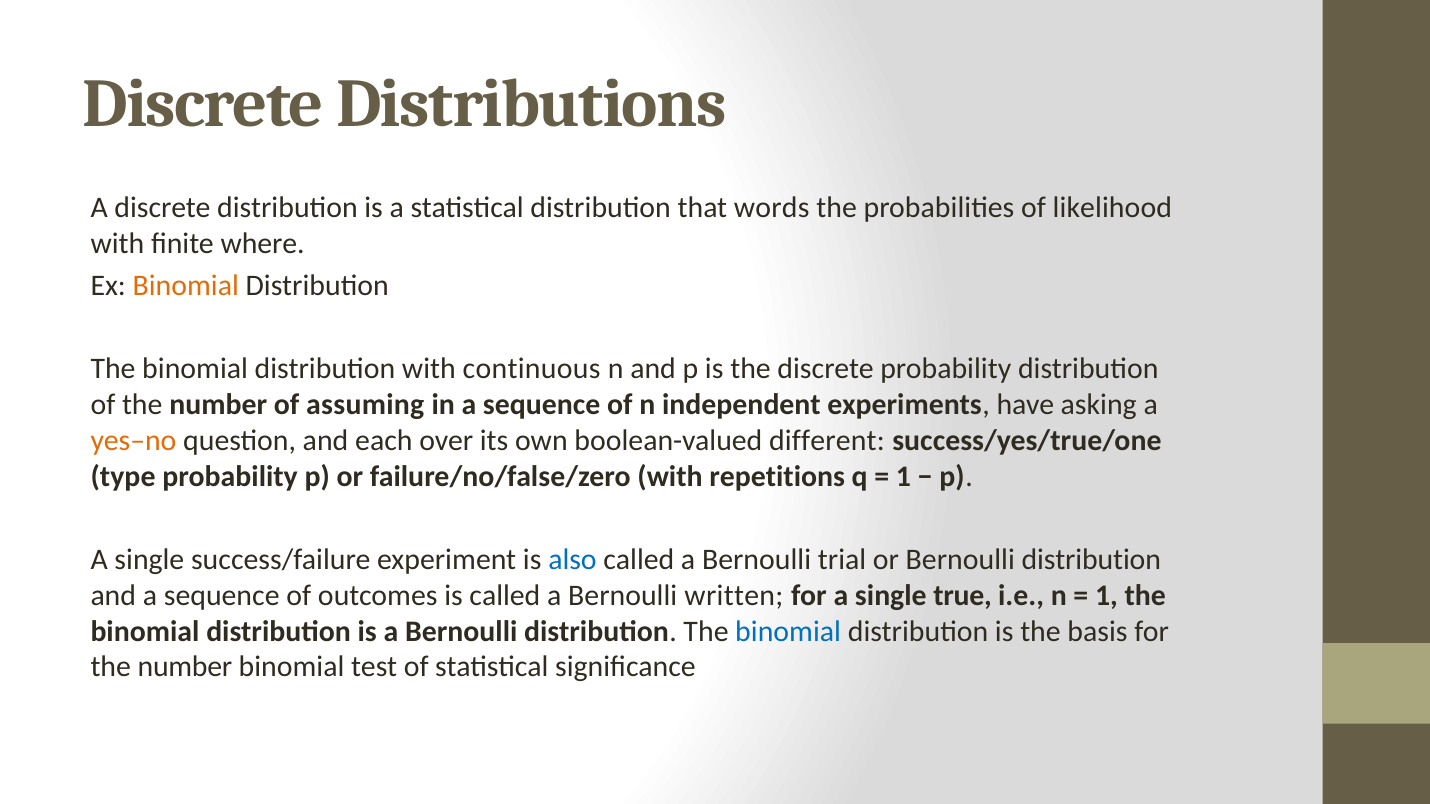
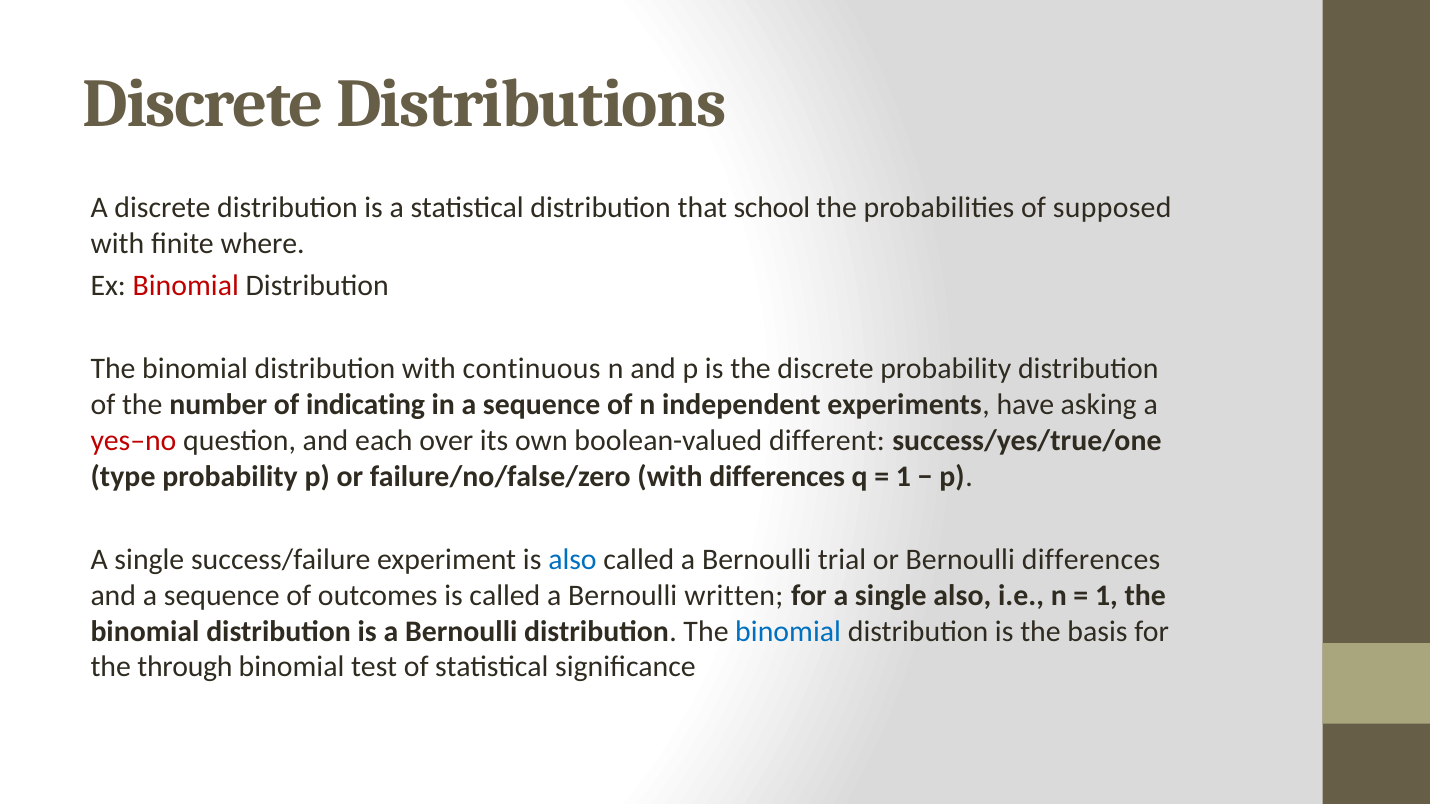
words: words -> school
likelihood: likelihood -> supposed
Binomial at (186, 286) colour: orange -> red
assuming: assuming -> indicating
yes–no colour: orange -> red
with repetitions: repetitions -> differences
or Bernoulli distribution: distribution -> differences
single true: true -> also
number at (185, 667): number -> through
